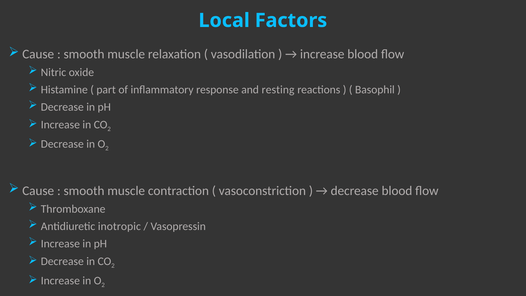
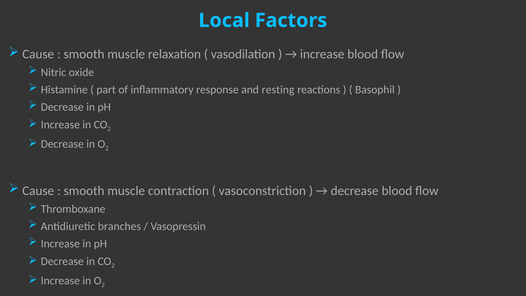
inotropic: inotropic -> branches
